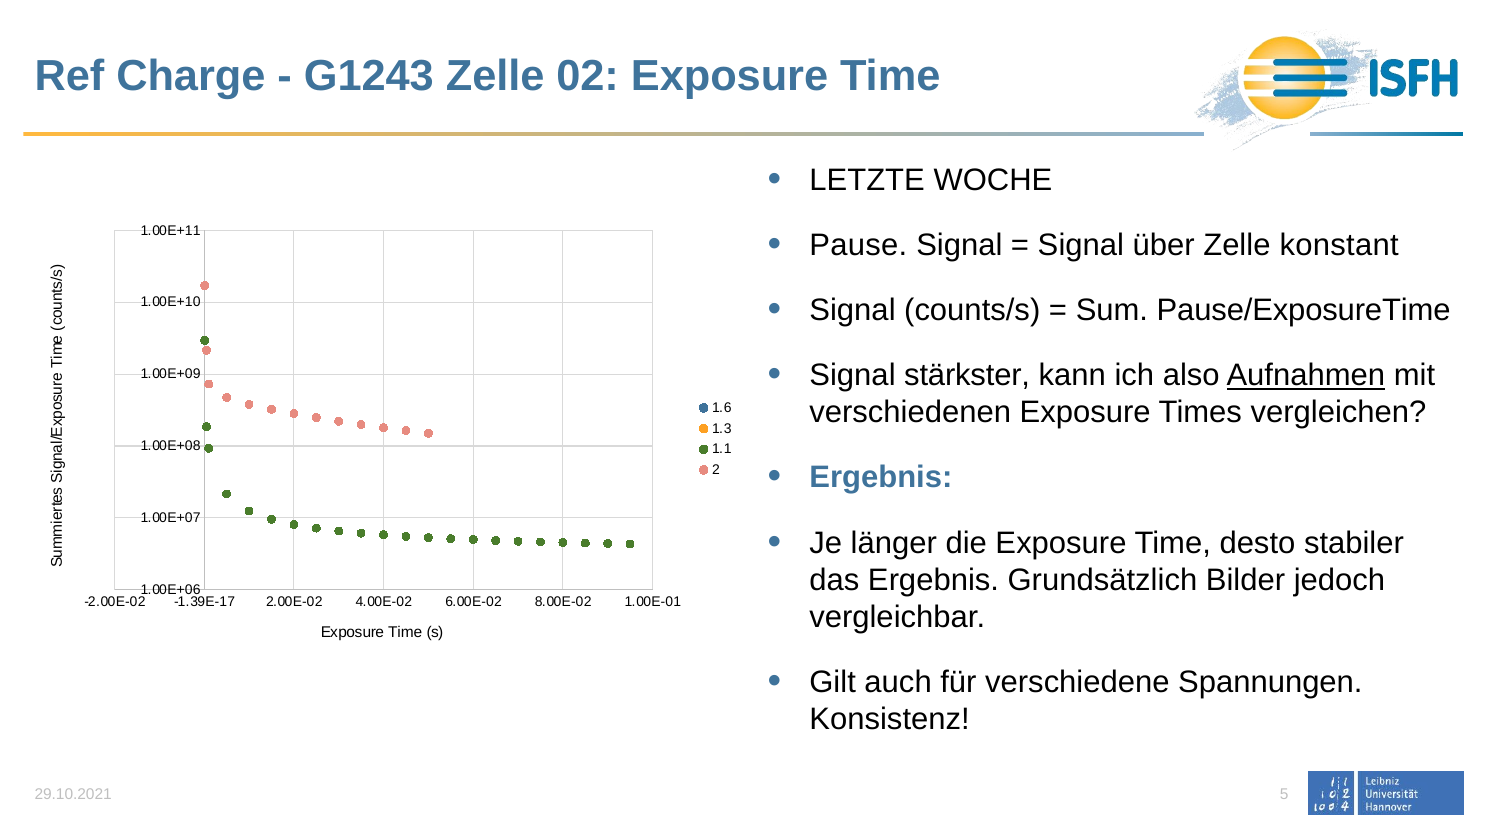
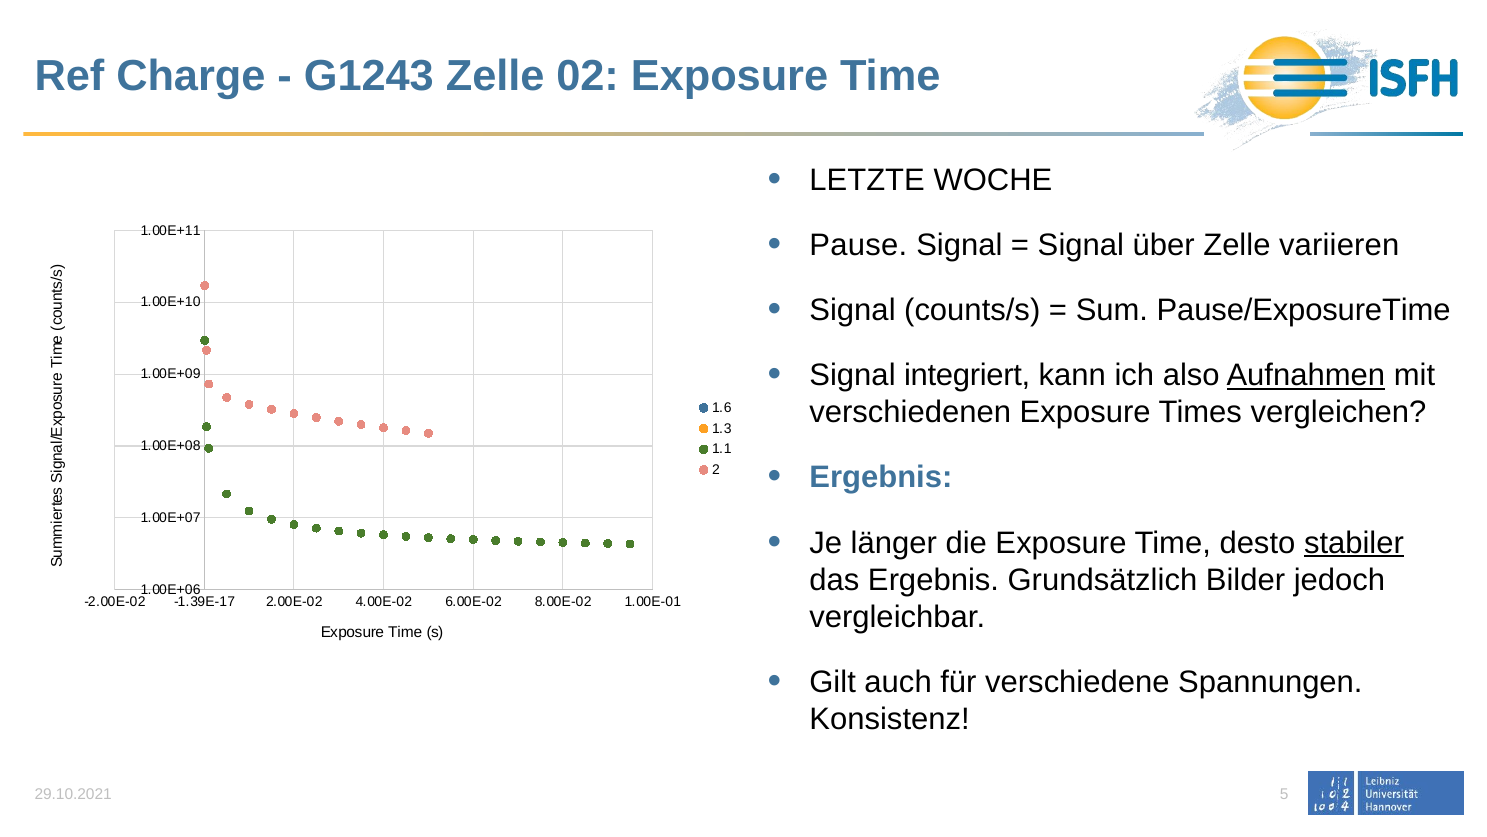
konstant: konstant -> variieren
stärkster: stärkster -> integriert
stabiler underline: none -> present
